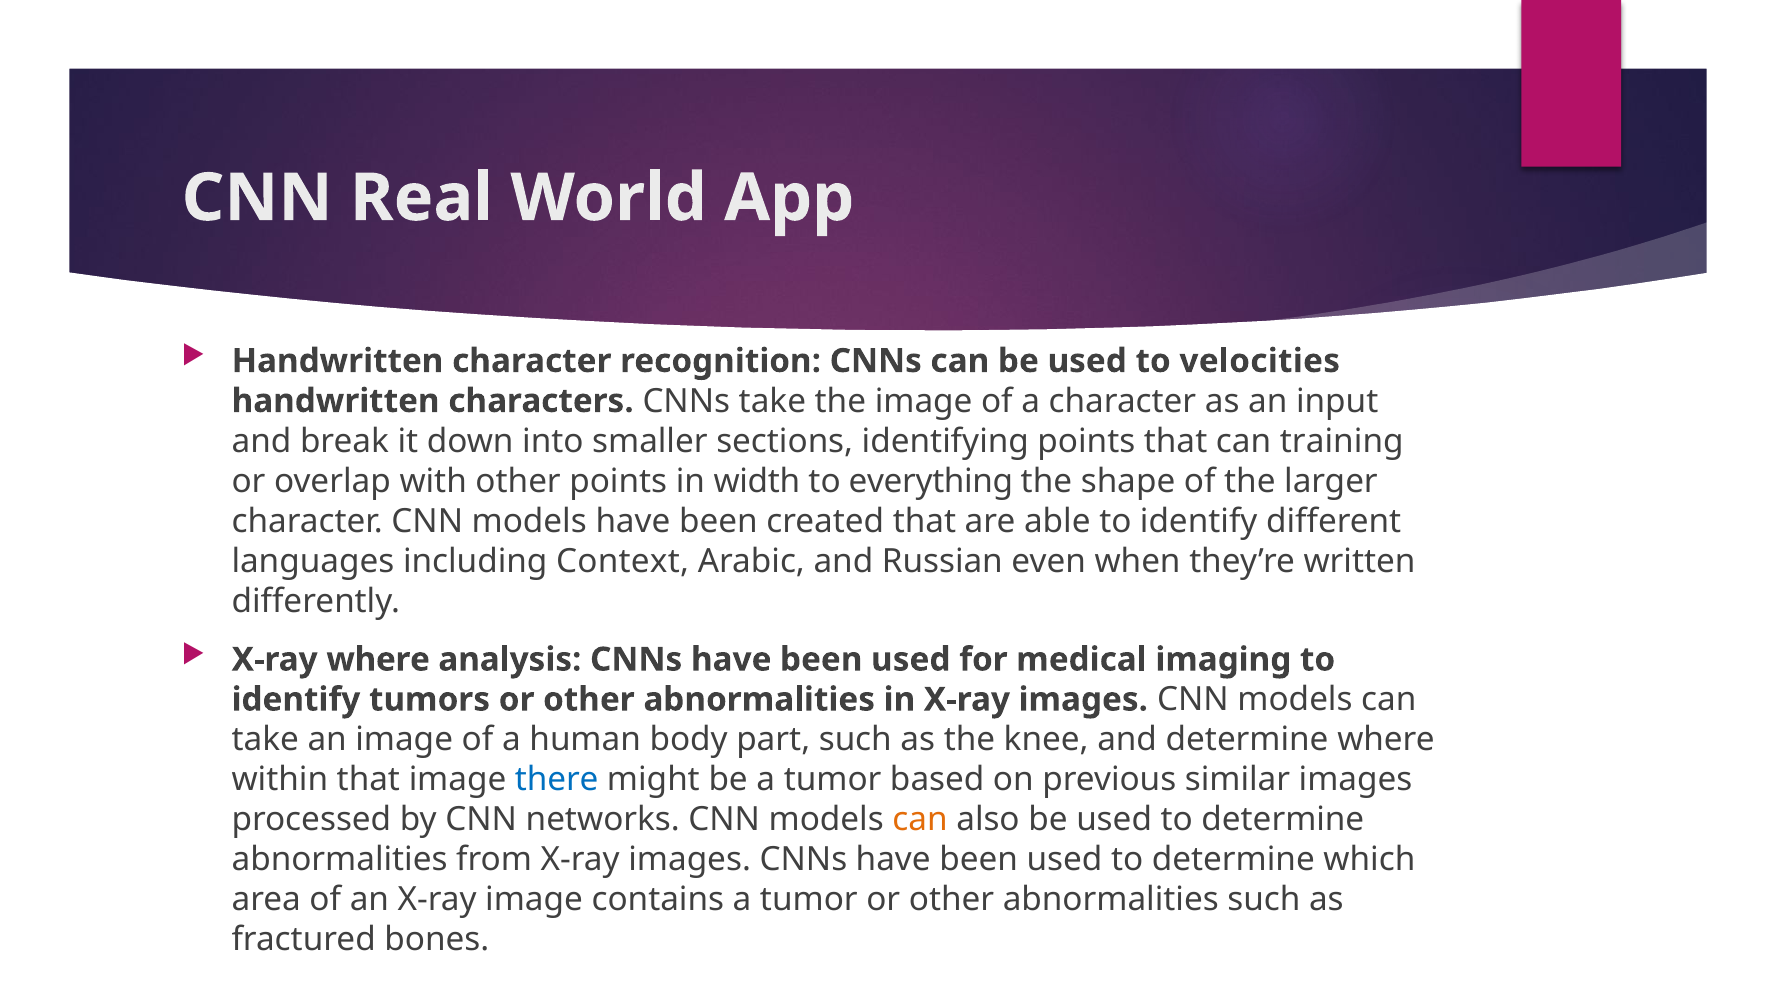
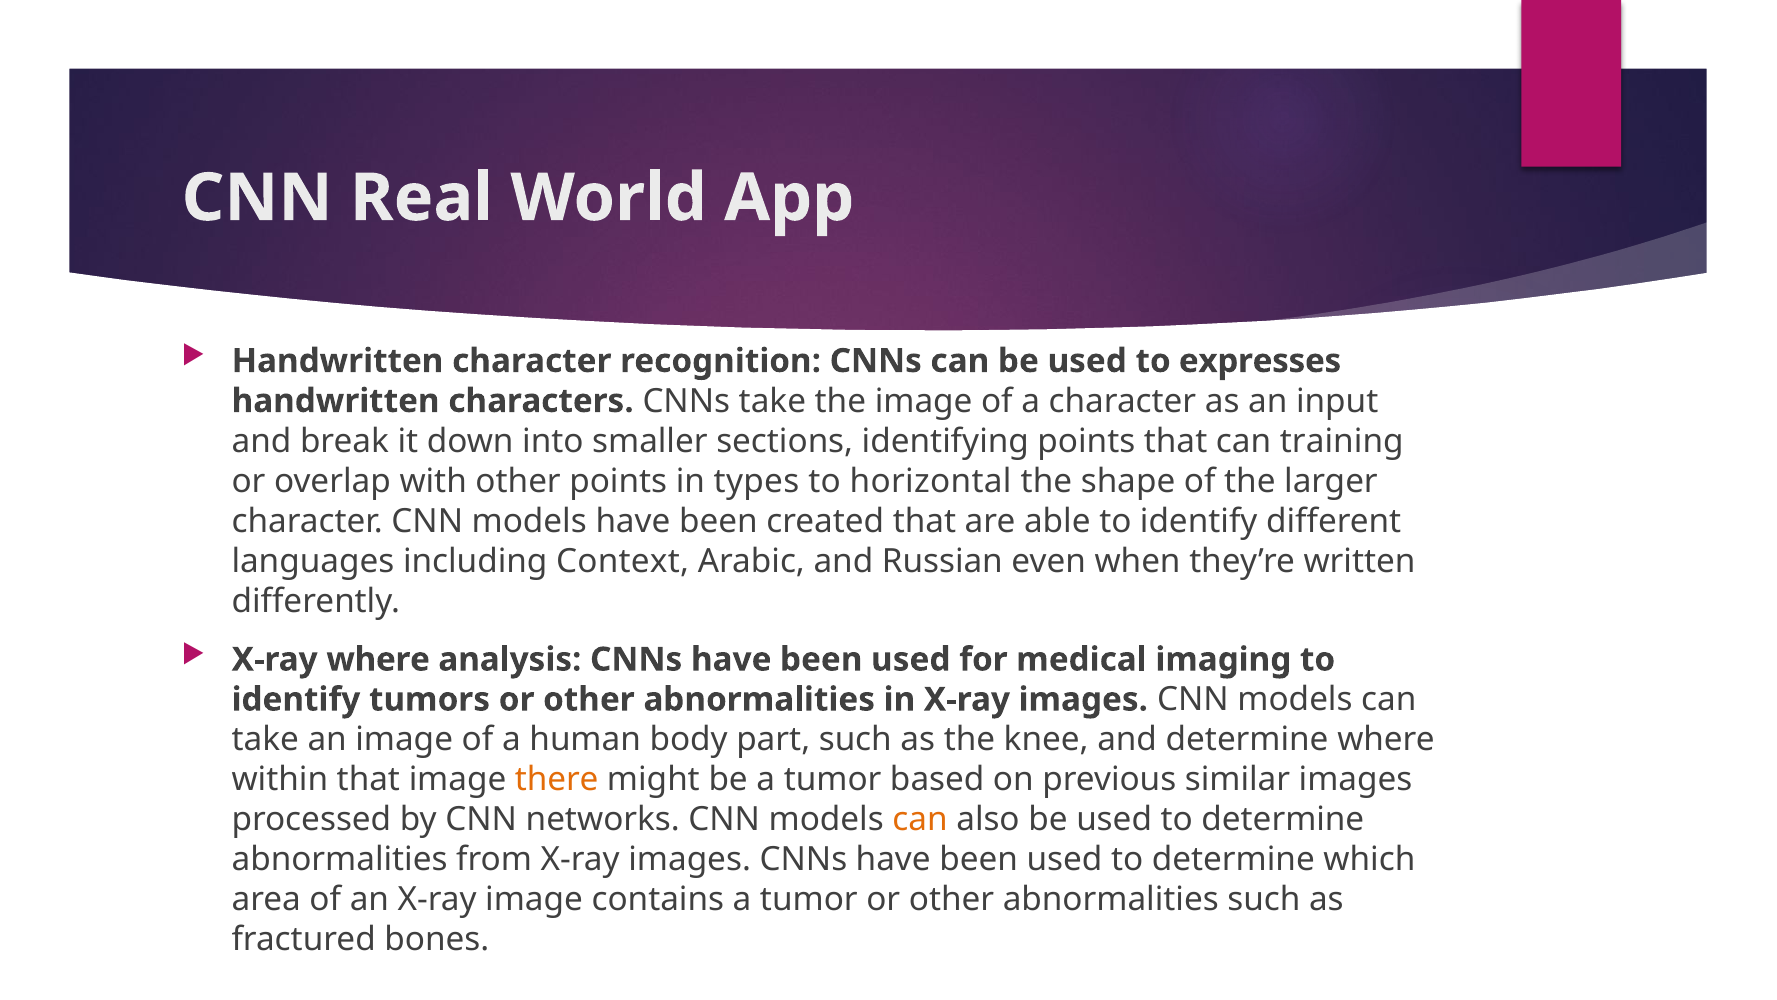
velocities: velocities -> expresses
width: width -> types
everything: everything -> horizontal
there colour: blue -> orange
